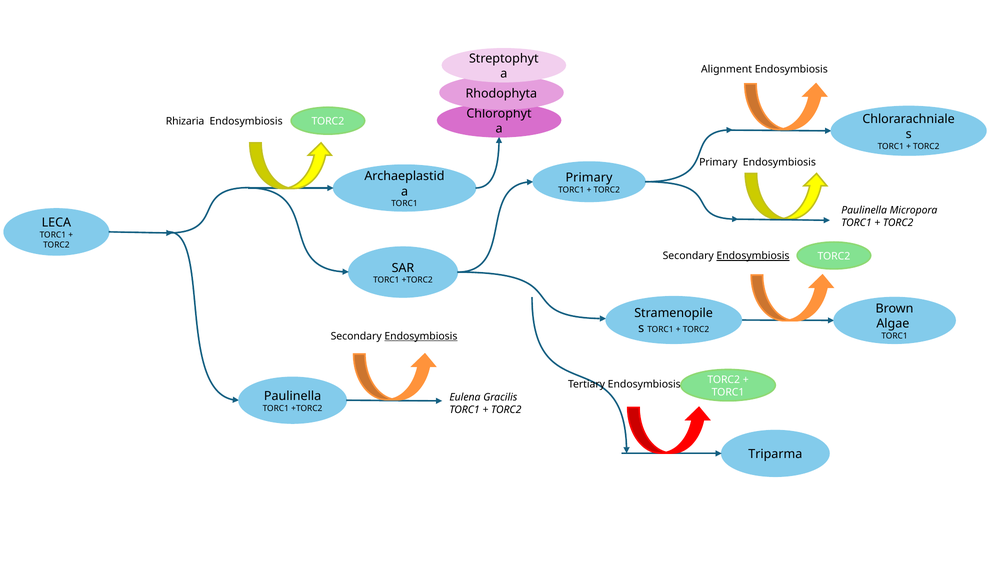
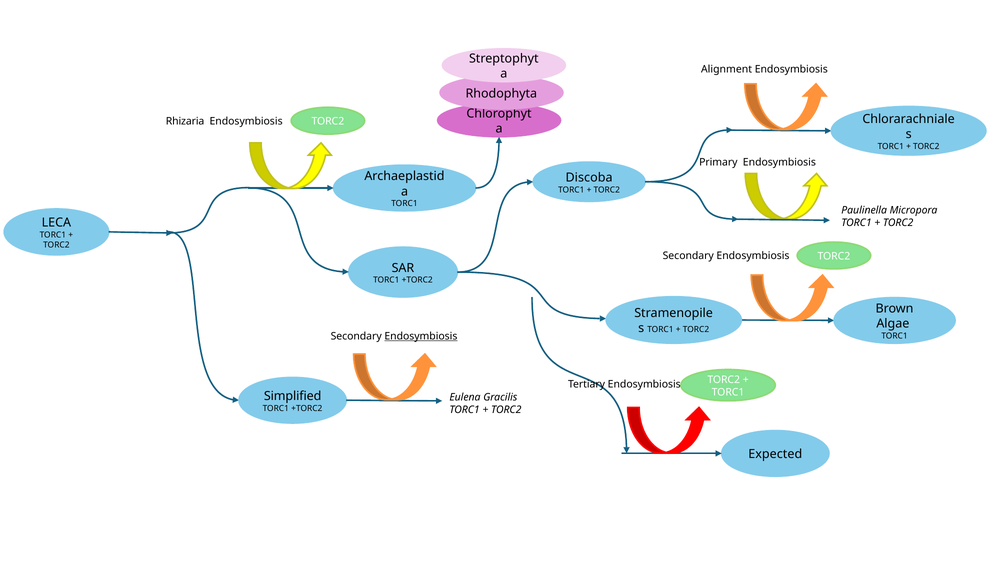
Primary at (589, 178): Primary -> Discoba
Endosymbiosis at (753, 256) underline: present -> none
Paulinella at (293, 396): Paulinella -> Simplified
Triparma: Triparma -> Expected
